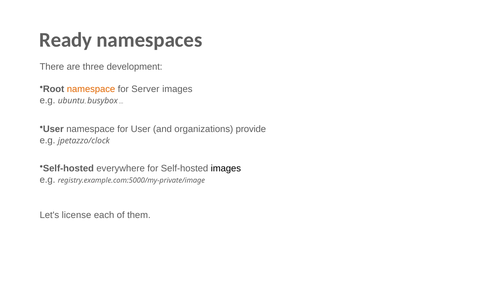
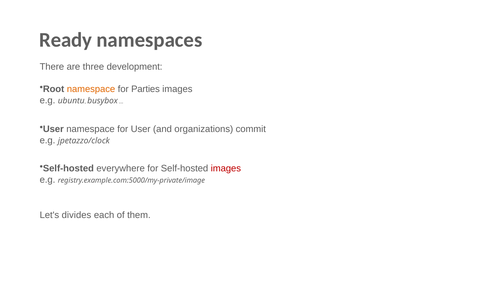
Server: Server -> Parties
provide: provide -> commit
images at (226, 168) colour: black -> red
license: license -> divides
